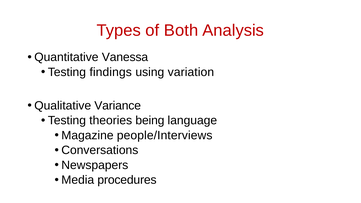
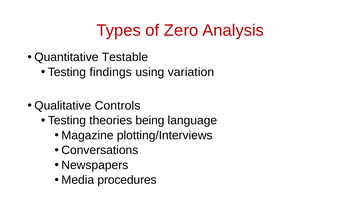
Both: Both -> Zero
Vanessa: Vanessa -> Testable
Variance: Variance -> Controls
people/Interviews: people/Interviews -> plotting/Interviews
